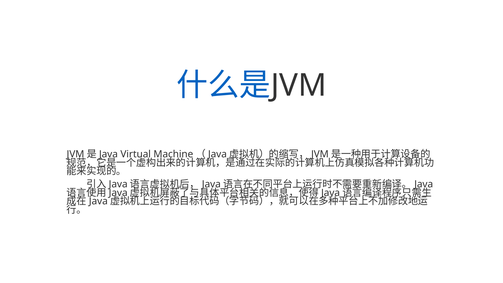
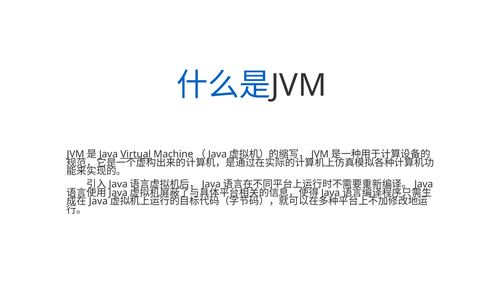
Virtual underline: none -> present
